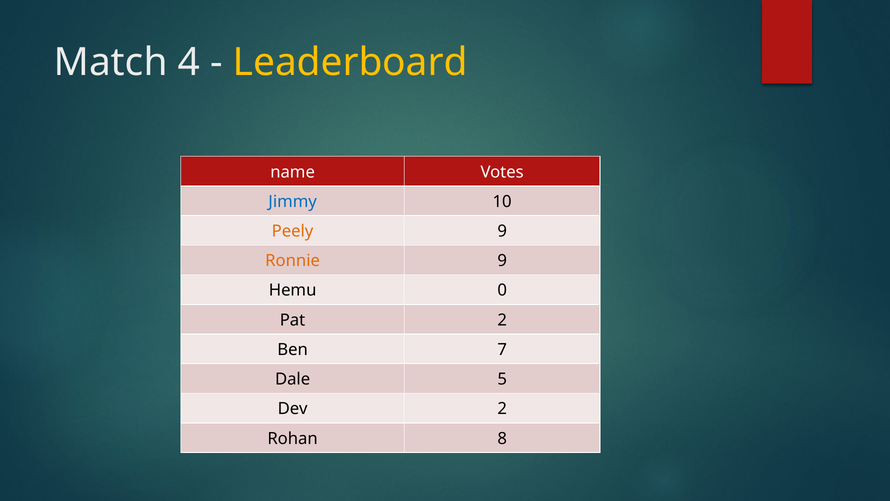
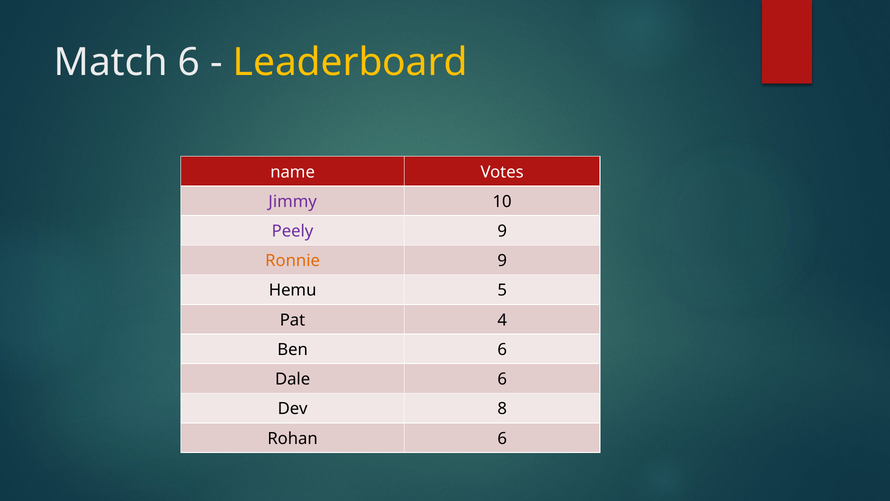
Match 4: 4 -> 6
Jimmy colour: blue -> purple
Peely colour: orange -> purple
0: 0 -> 5
Pat 2: 2 -> 4
Ben 7: 7 -> 6
Dale 5: 5 -> 6
Dev 2: 2 -> 8
Rohan 8: 8 -> 6
